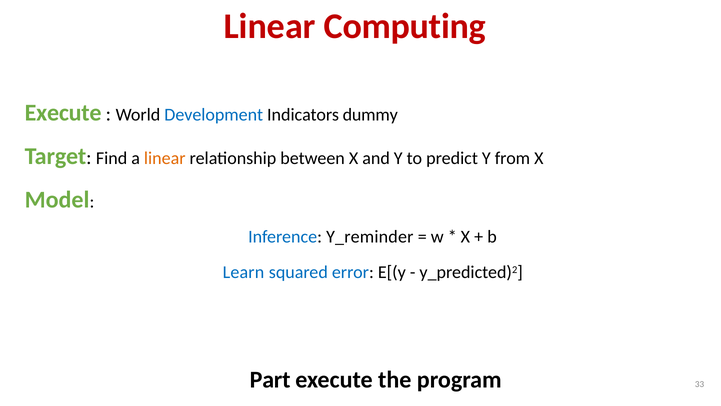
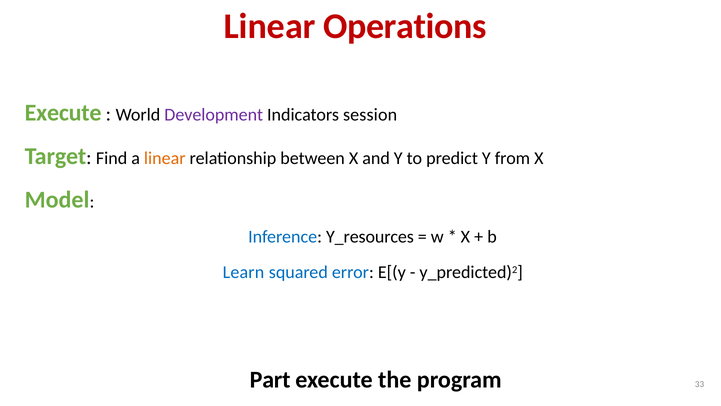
Computing: Computing -> Operations
Development colour: blue -> purple
dummy: dummy -> session
Y_reminder: Y_reminder -> Y_resources
